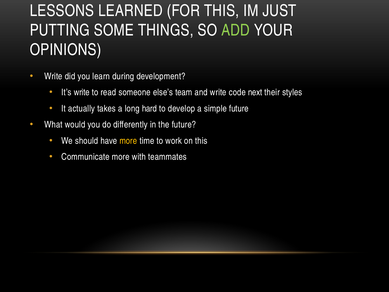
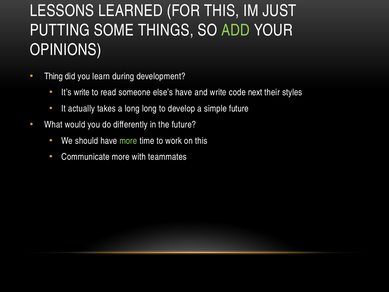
Write at (53, 76): Write -> Thing
else’s team: team -> have
long hard: hard -> long
more at (128, 141) colour: yellow -> light green
